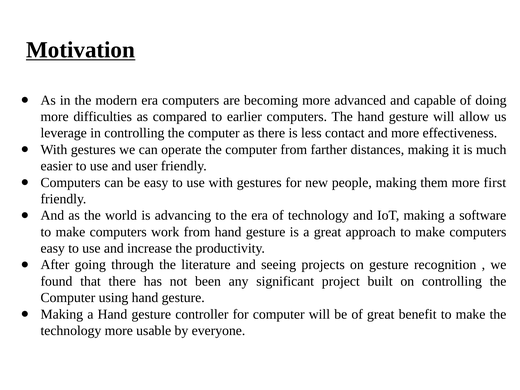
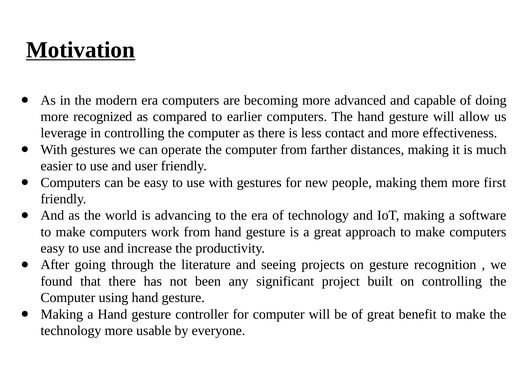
difficulties: difficulties -> recognized
